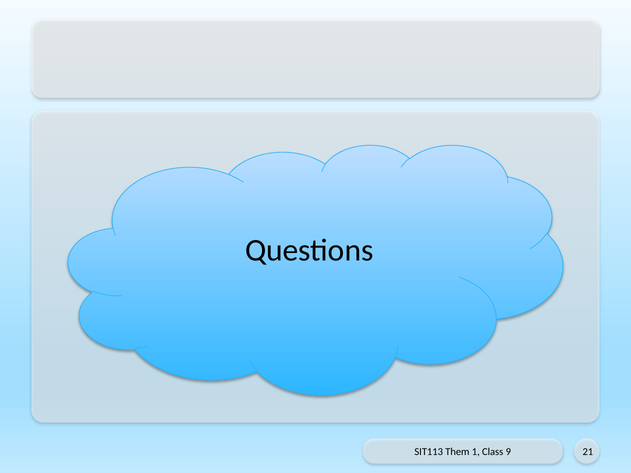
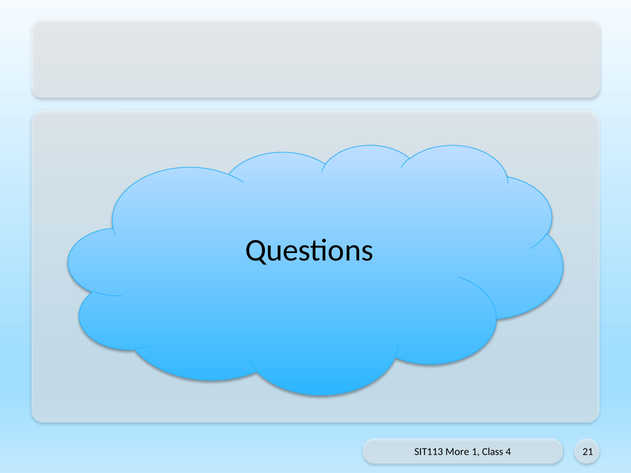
Them: Them -> More
9: 9 -> 4
